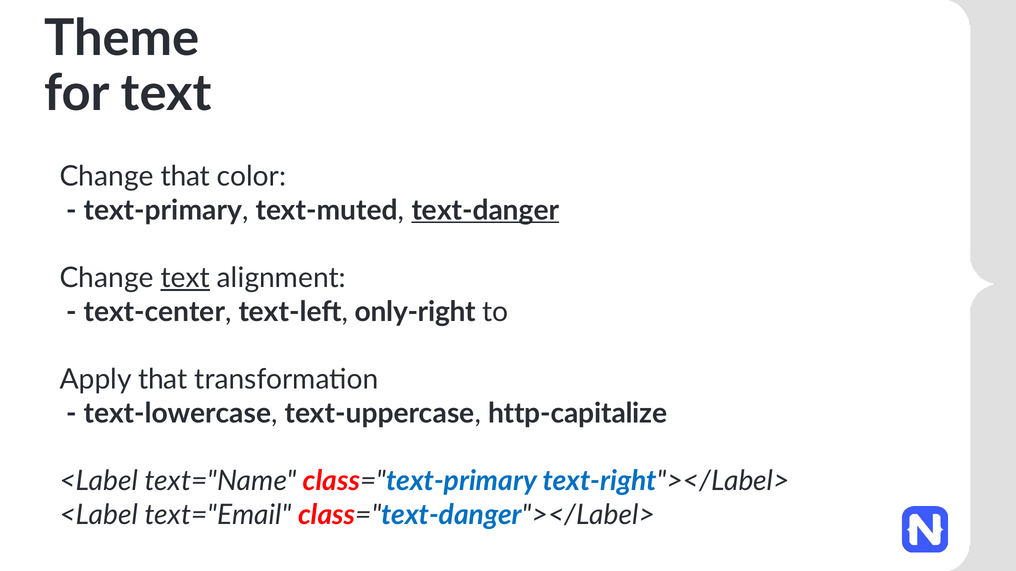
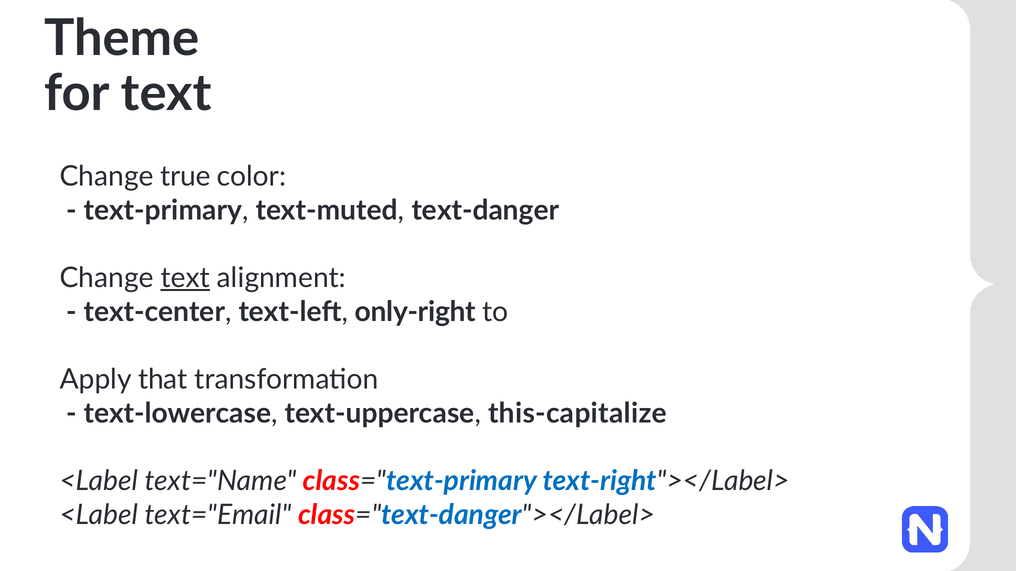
Change that: that -> true
text-danger underline: present -> none
http-capitalize: http-capitalize -> this-capitalize
